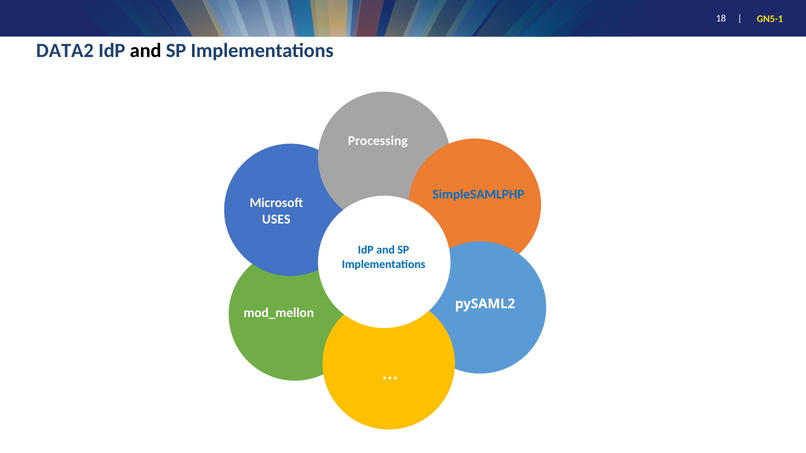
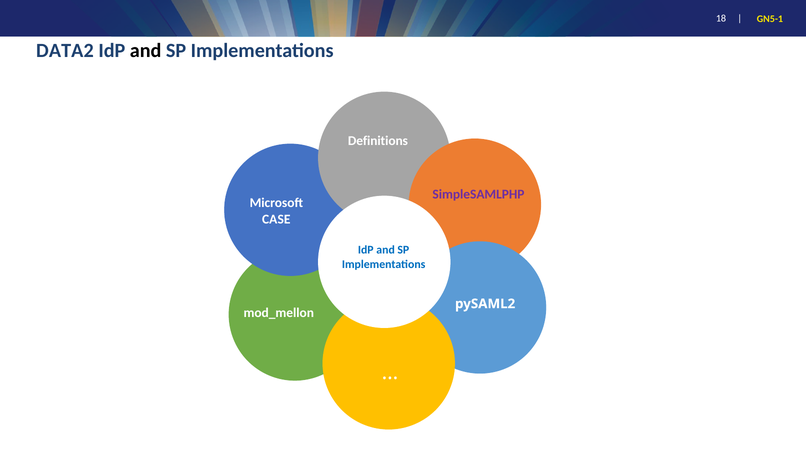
Processing: Processing -> Definitions
SimpleSAMLPHP colour: blue -> purple
USES: USES -> CASE
